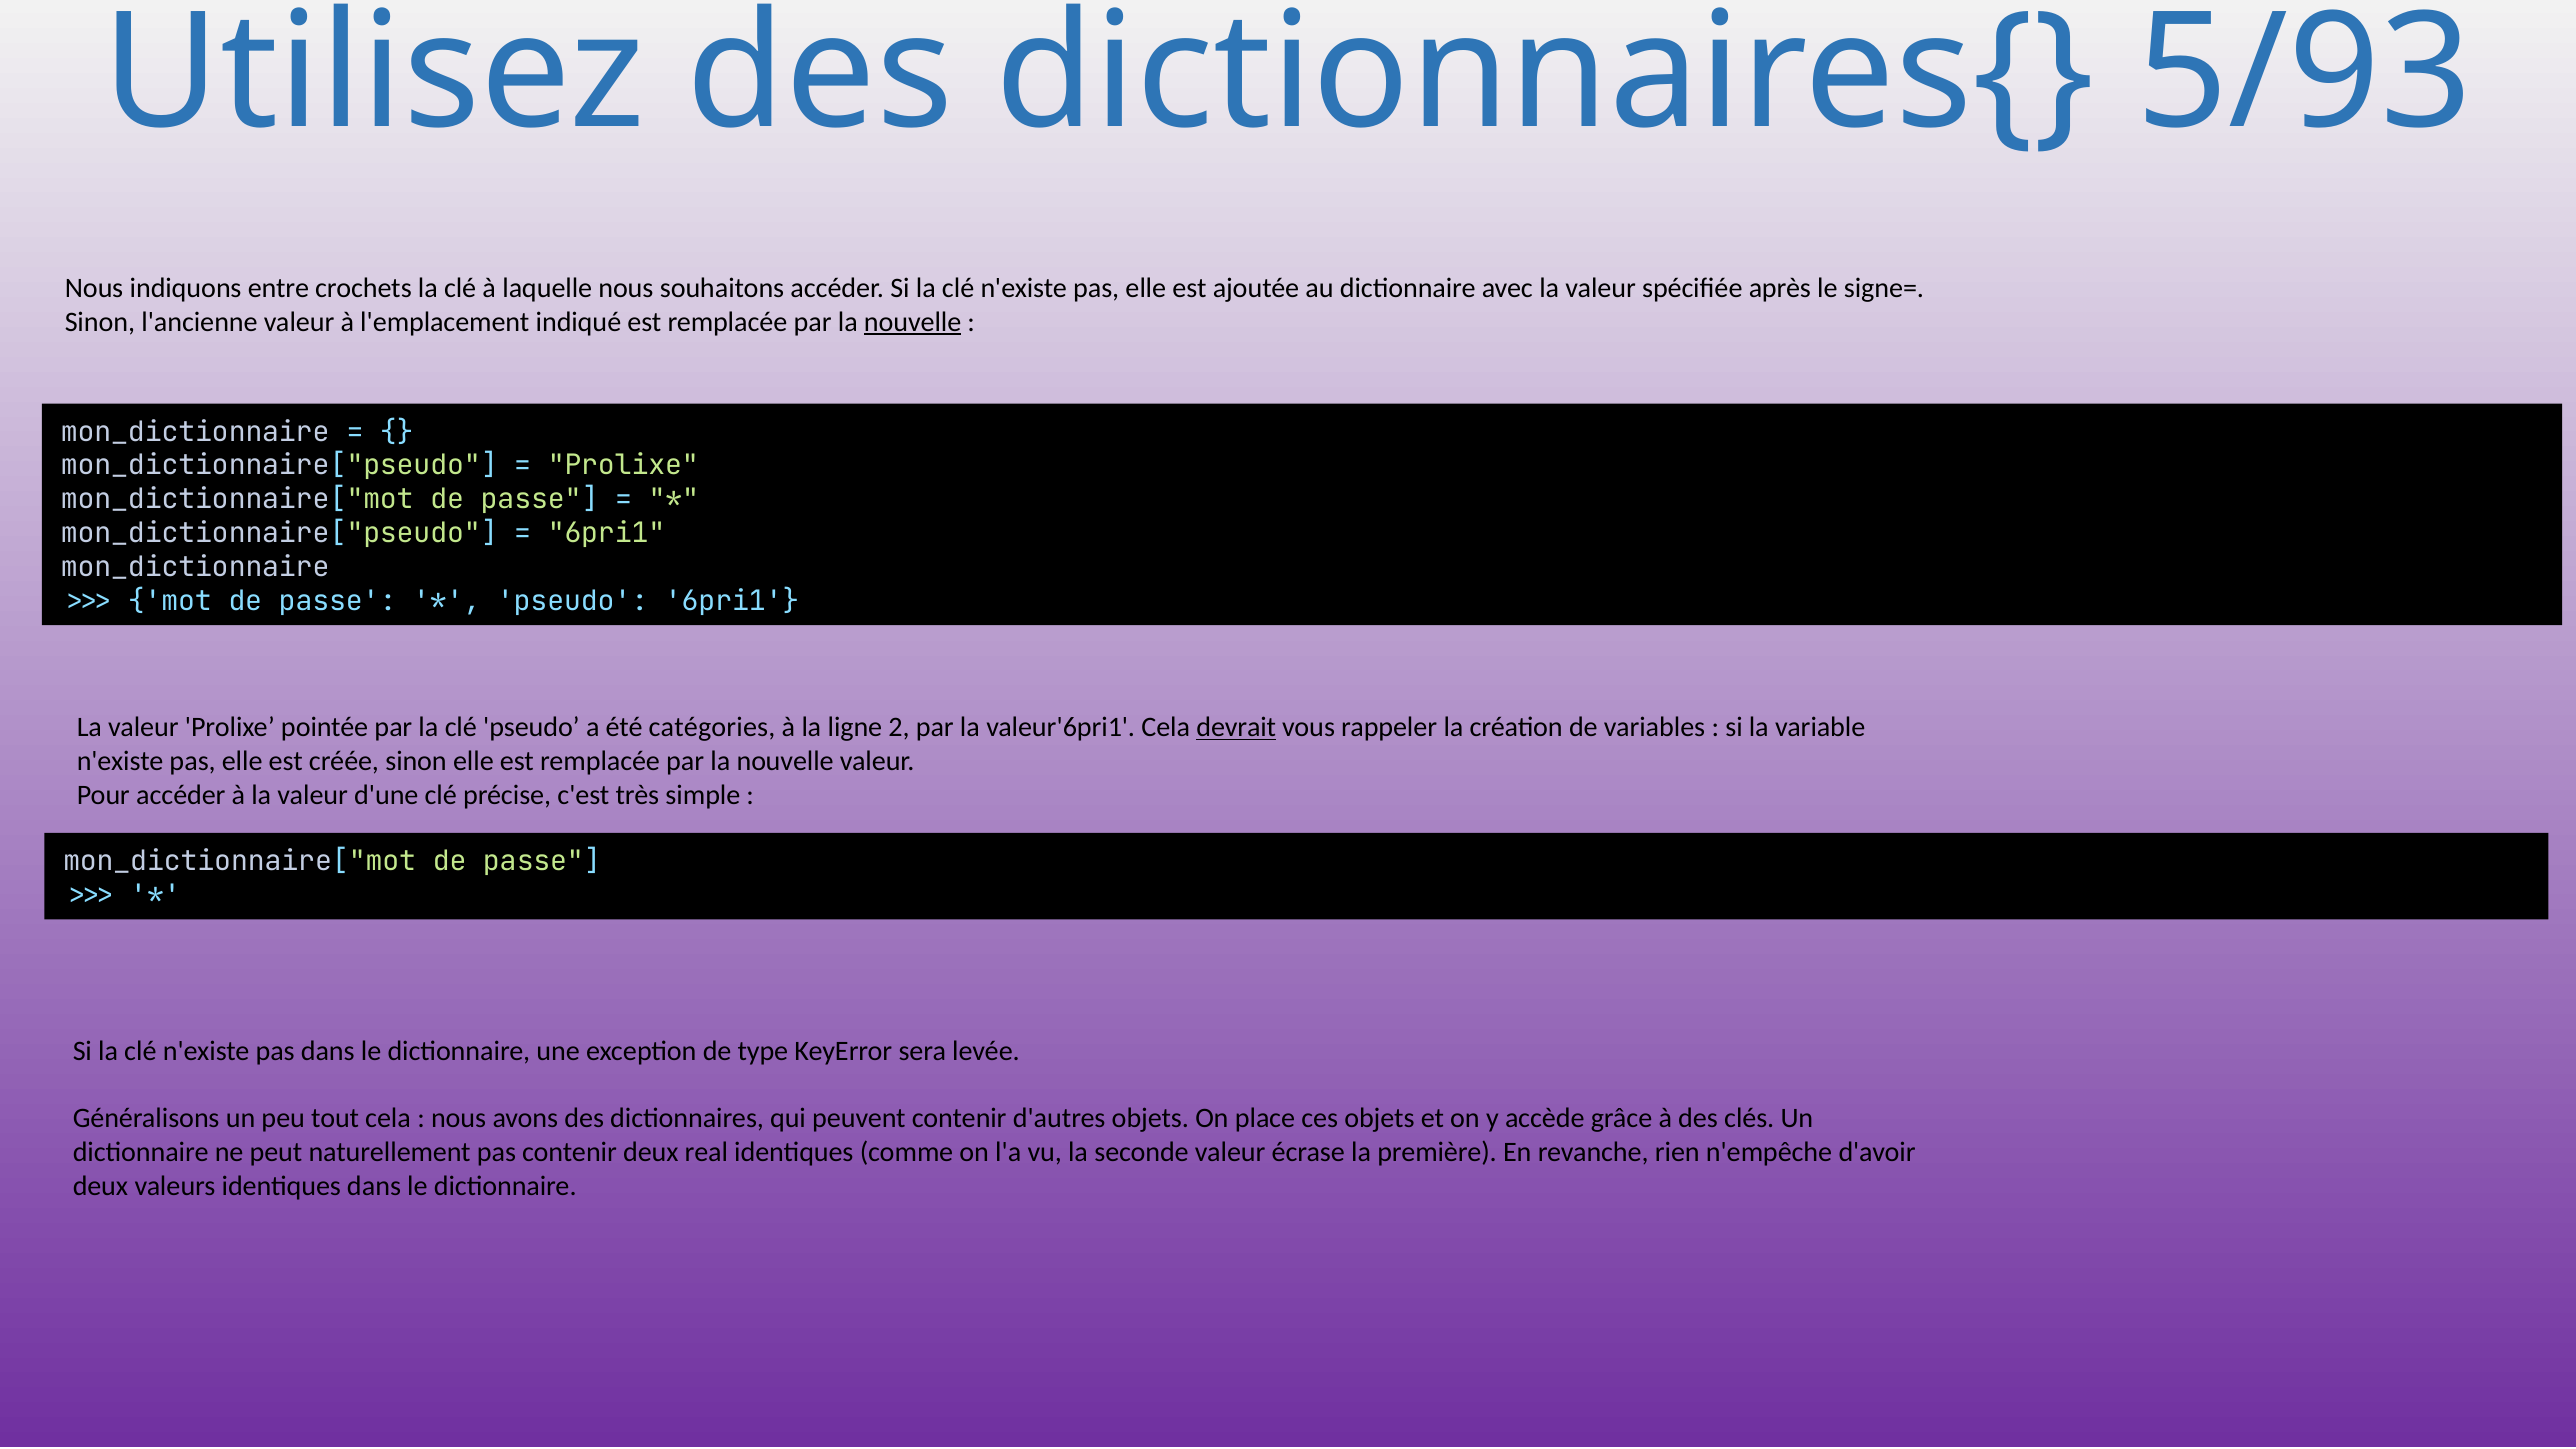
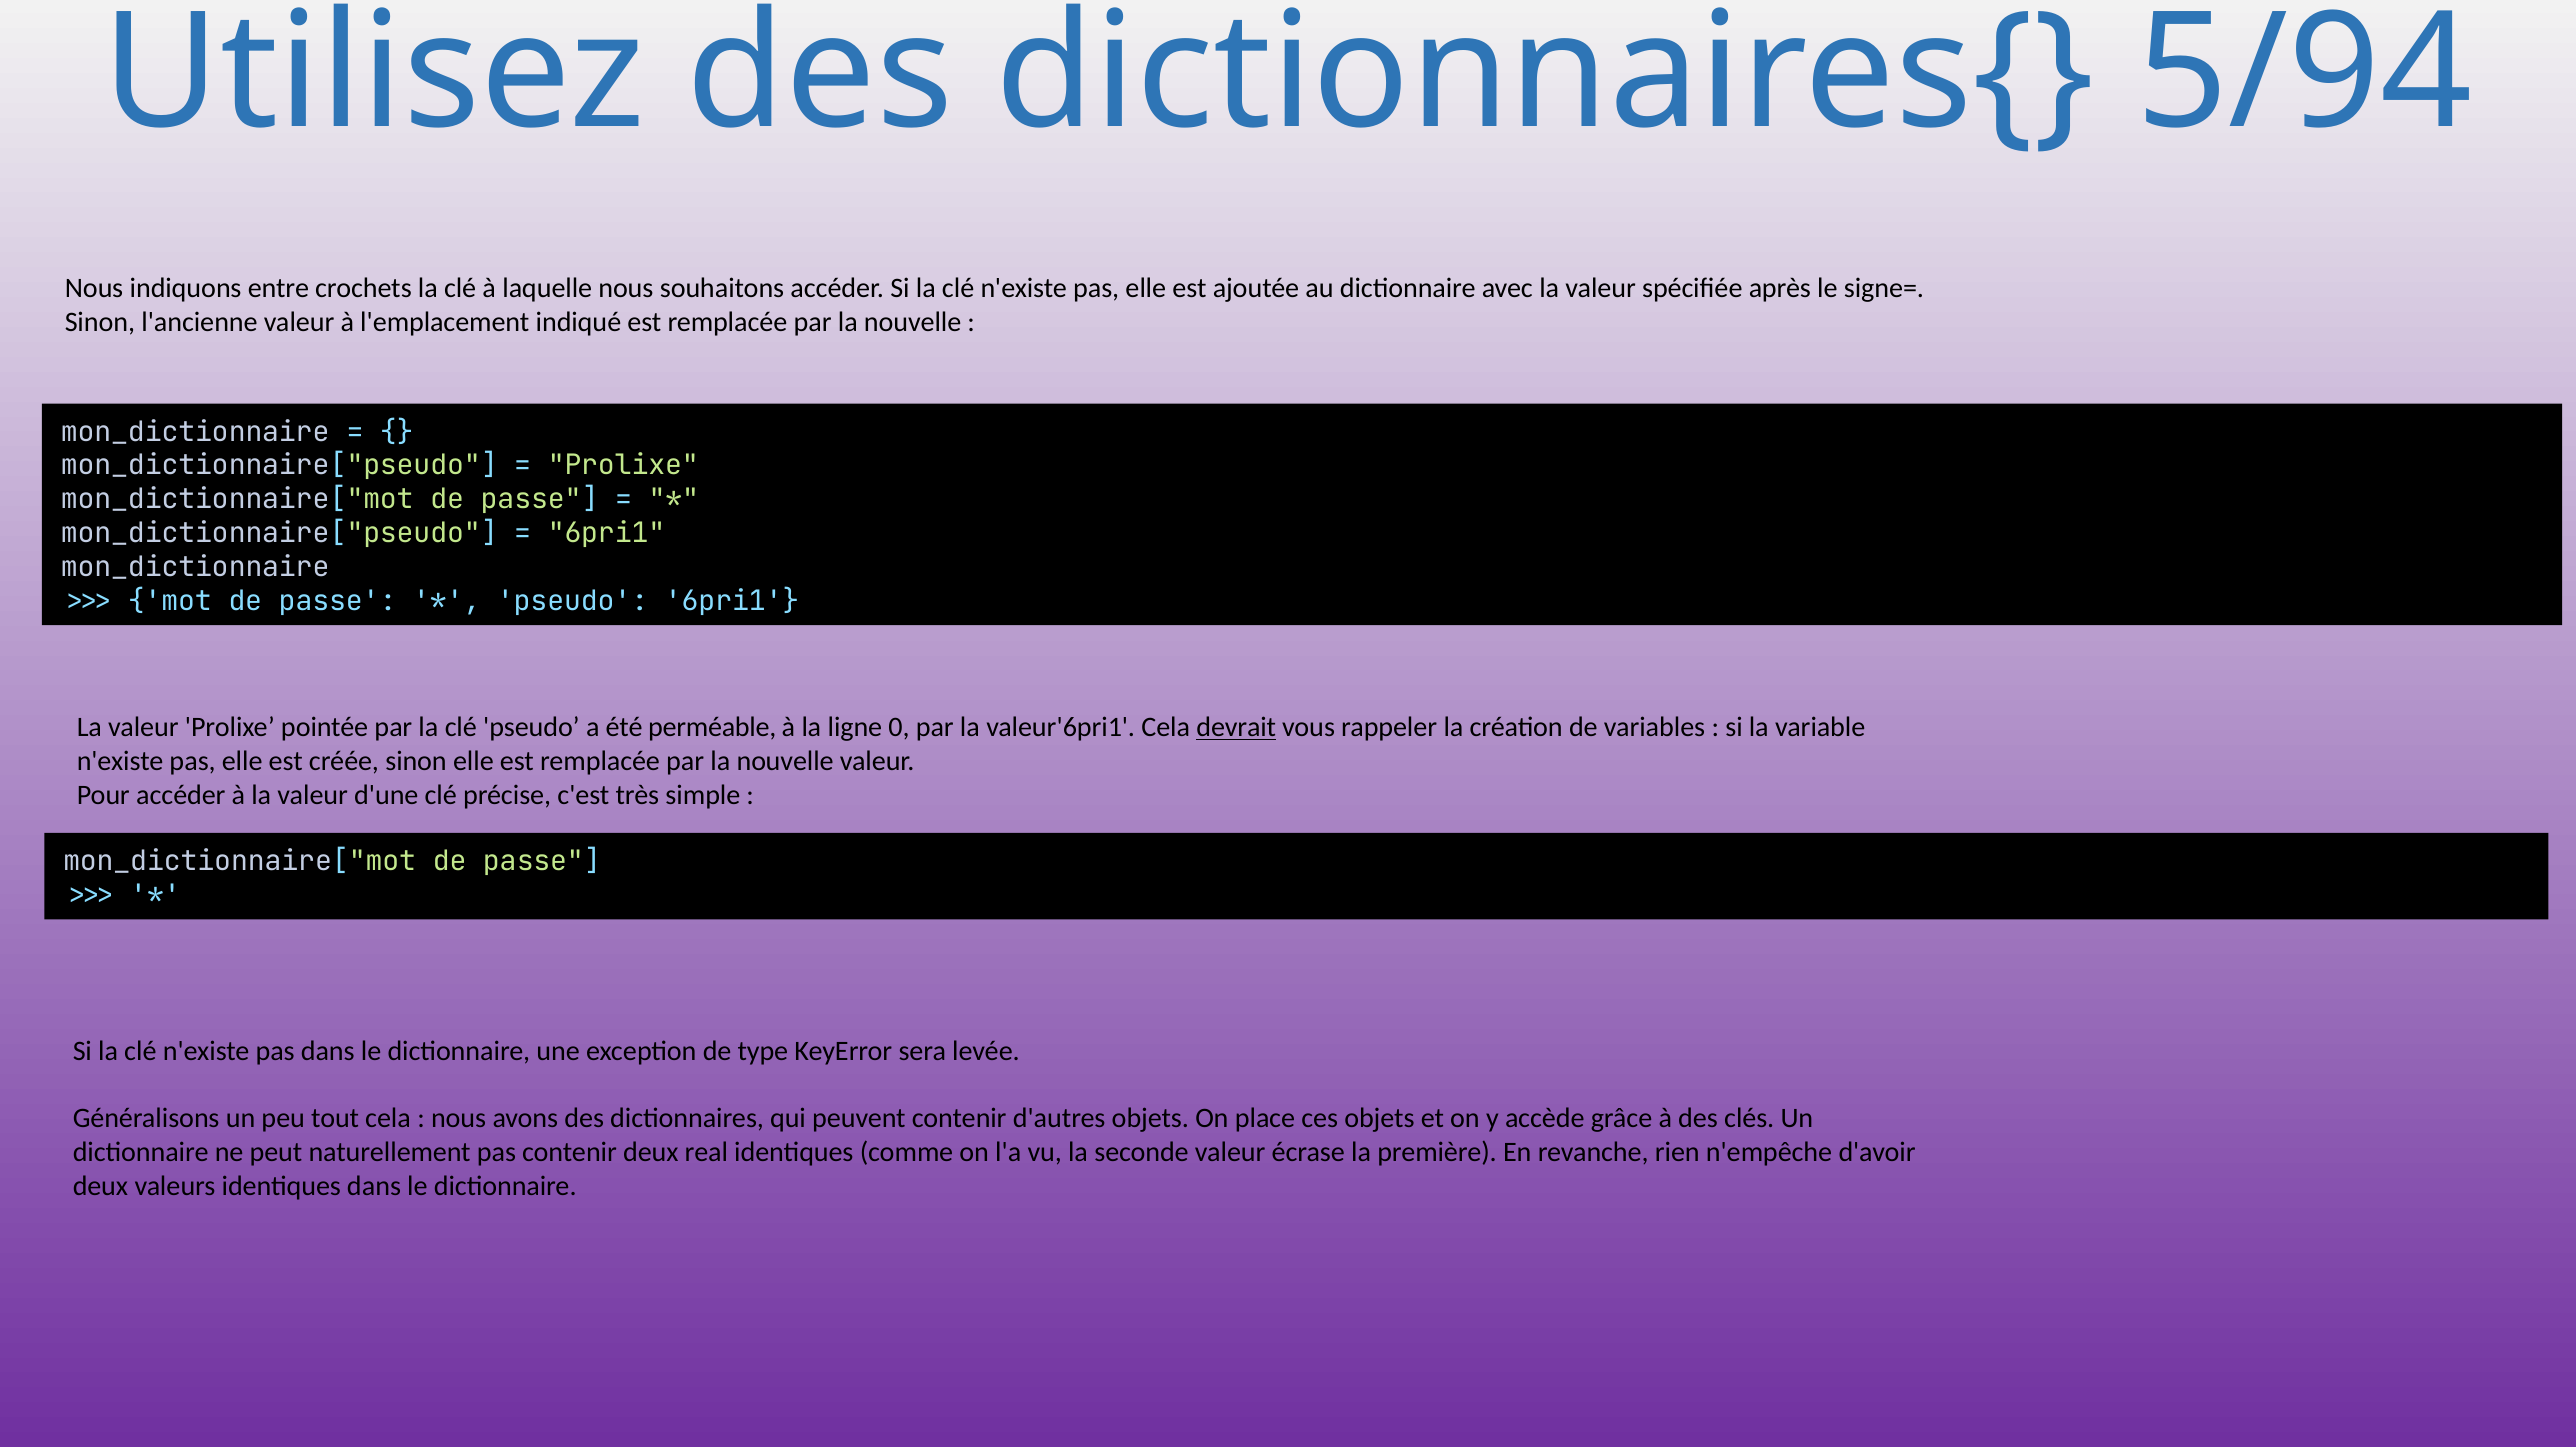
5/93: 5/93 -> 5/94
nouvelle at (913, 322) underline: present -> none
catégories: catégories -> perméable
2: 2 -> 0
